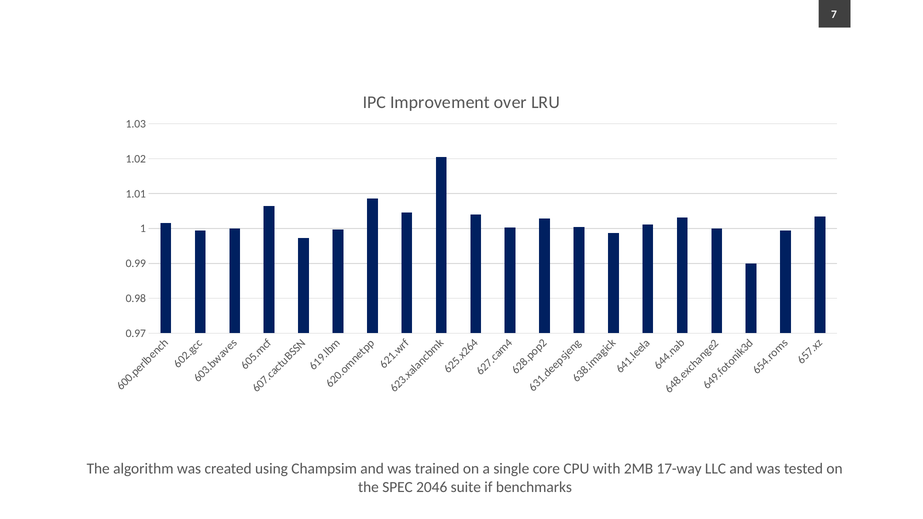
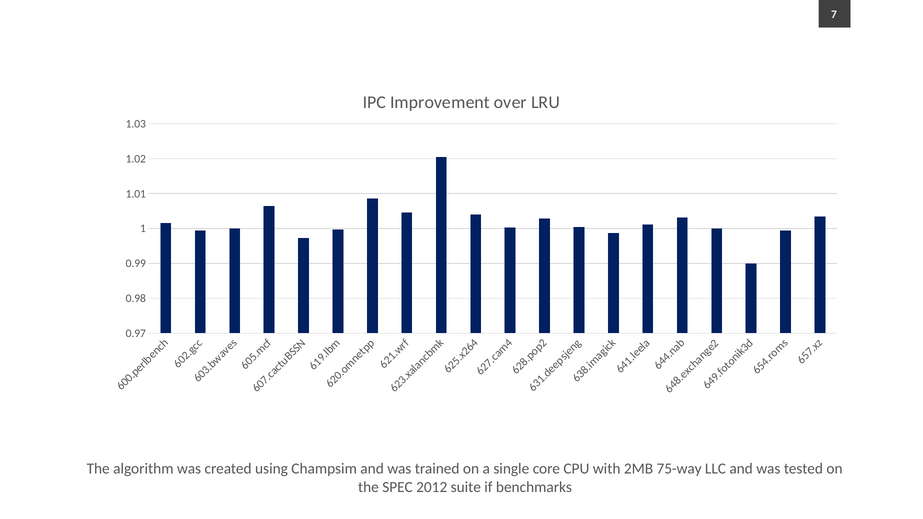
17-way: 17-way -> 75-way
2046: 2046 -> 2012
